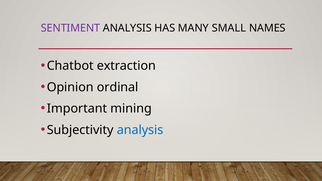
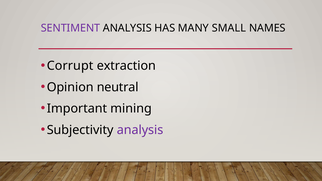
Chatbot: Chatbot -> Corrupt
ordinal: ordinal -> neutral
analysis at (140, 130) colour: blue -> purple
